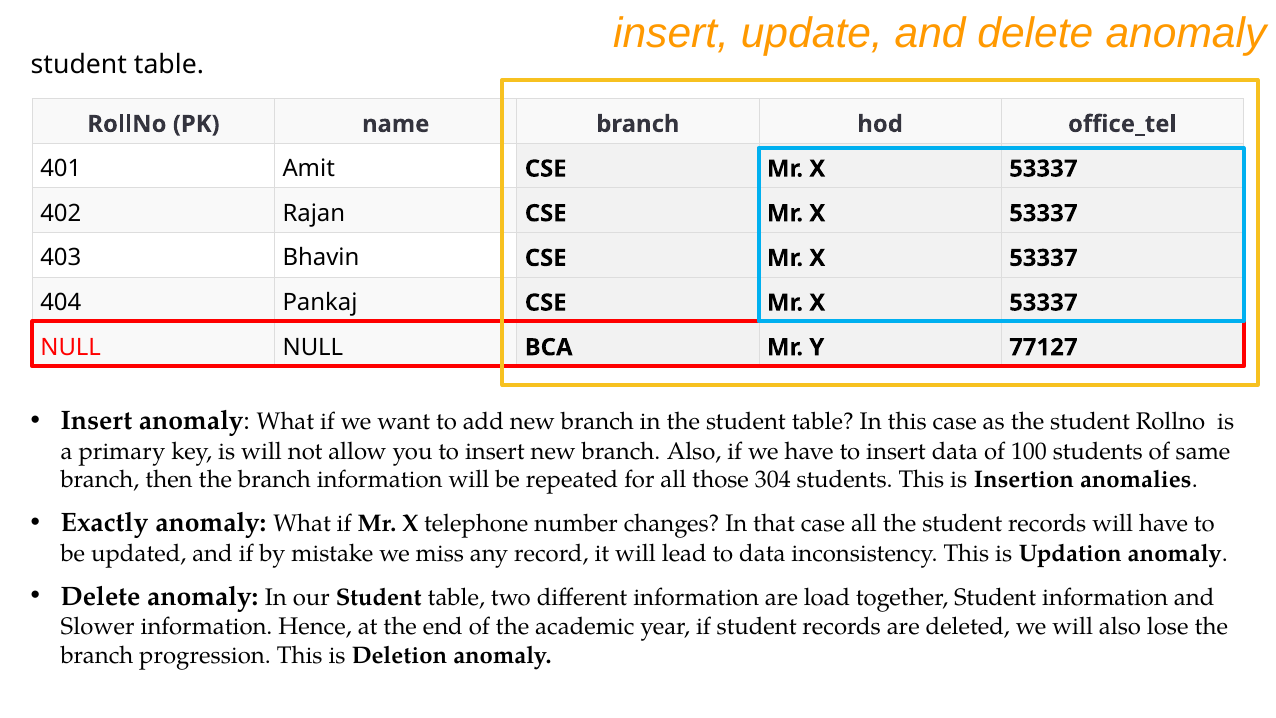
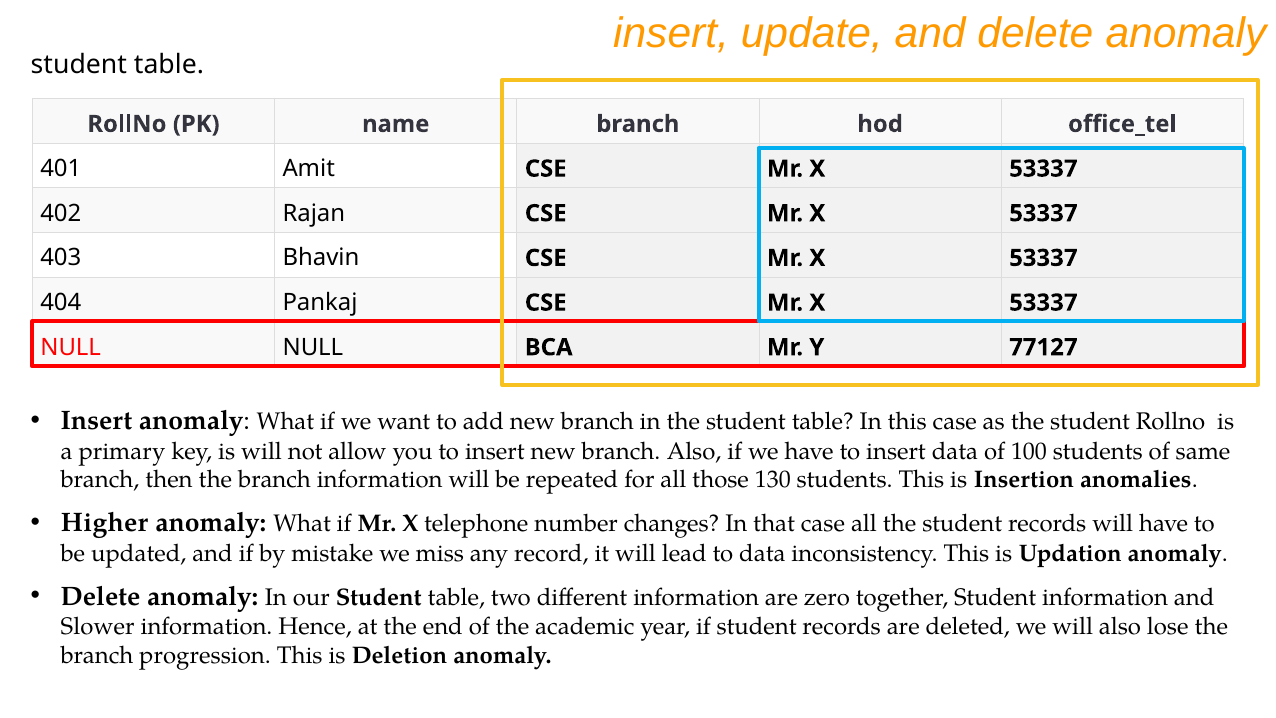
304: 304 -> 130
Exactly: Exactly -> Higher
load: load -> zero
